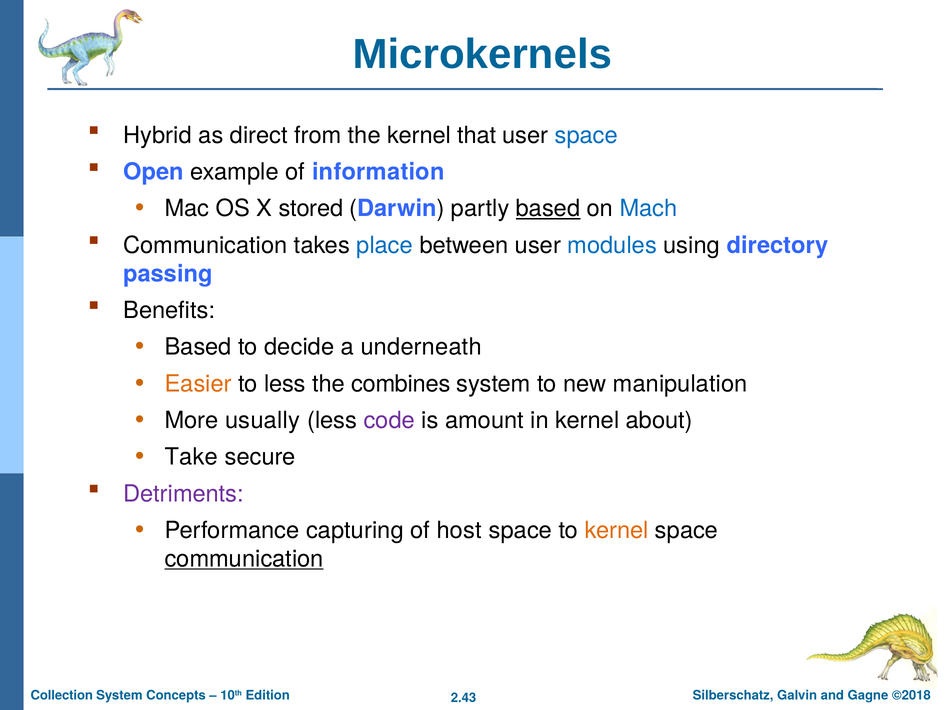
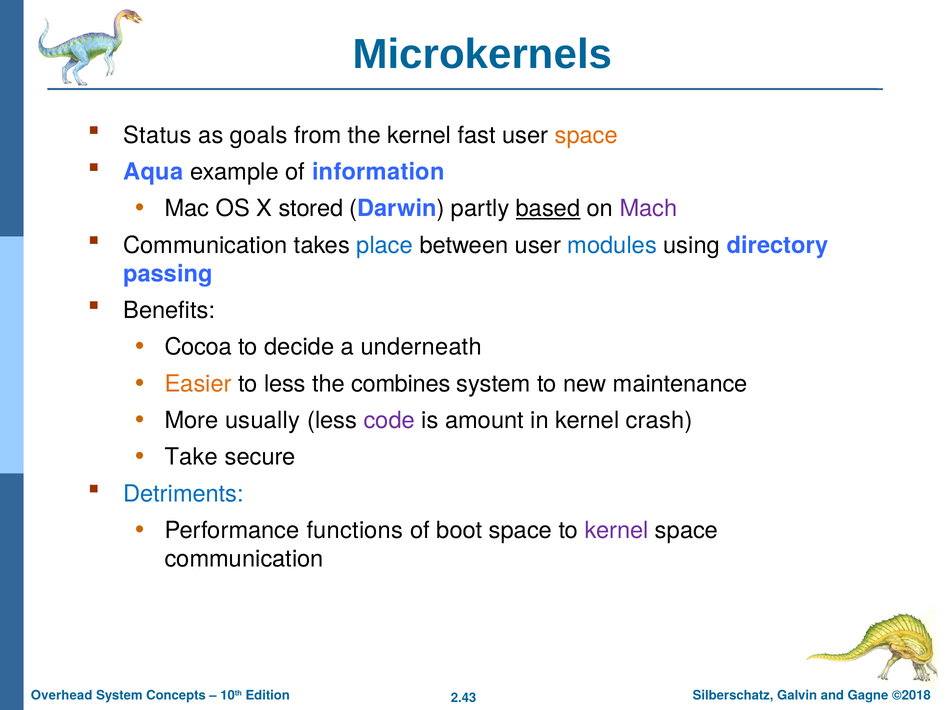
Hybrid: Hybrid -> Status
direct: direct -> goals
that: that -> fast
space at (586, 135) colour: blue -> orange
Open: Open -> Aqua
Mach colour: blue -> purple
Based at (198, 347): Based -> Cocoa
manipulation: manipulation -> maintenance
about: about -> crash
Detriments colour: purple -> blue
capturing: capturing -> functions
host: host -> boot
kernel at (617, 530) colour: orange -> purple
communication at (244, 558) underline: present -> none
Collection: Collection -> Overhead
